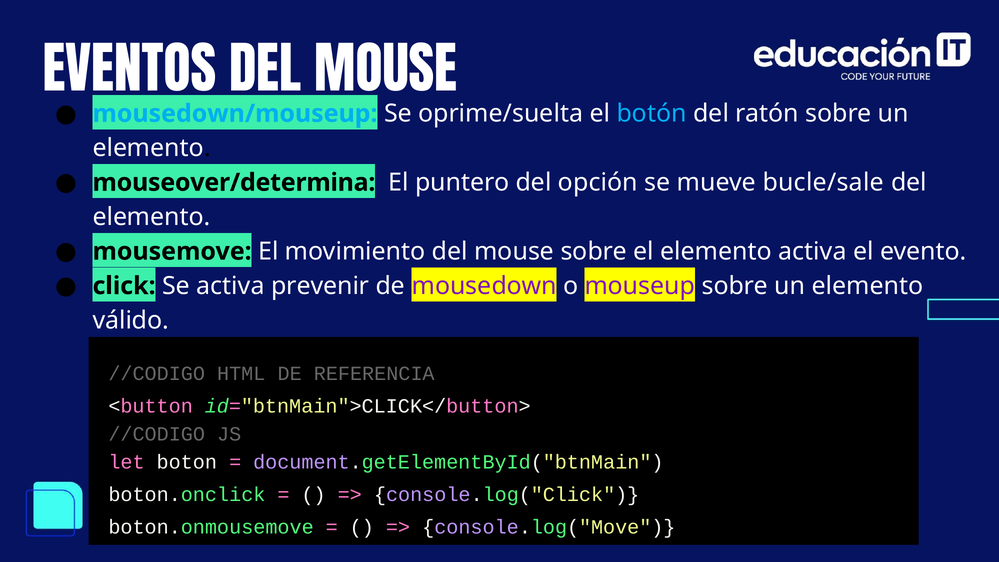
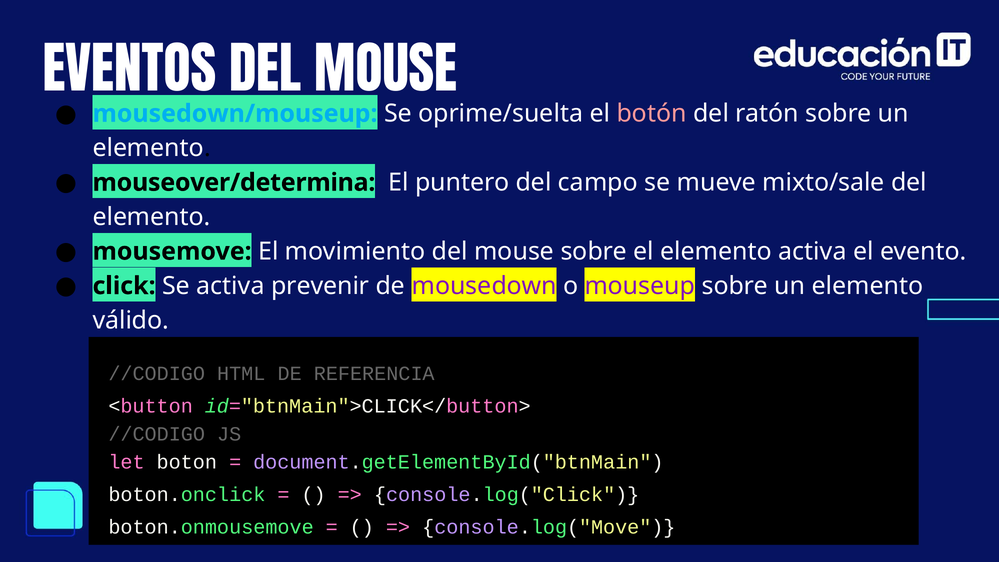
botón colour: light blue -> pink
opción: opción -> campo
bucle/sale: bucle/sale -> mixto/sale
